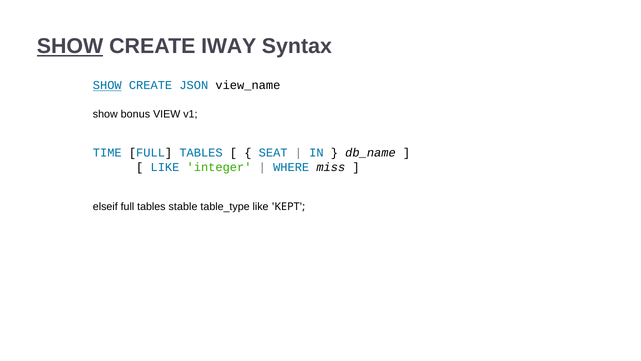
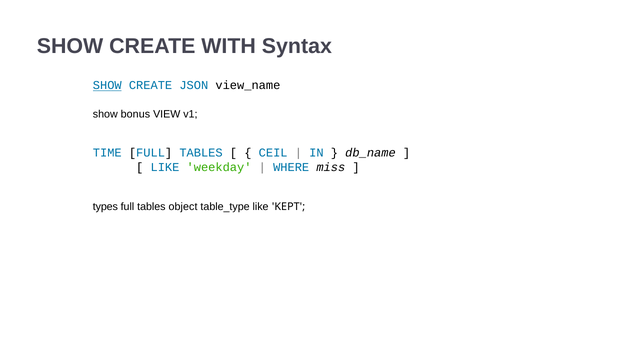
SHOW at (70, 46) underline: present -> none
IWAY: IWAY -> WITH
SEAT: SEAT -> CEIL
integer: integer -> weekday
elseif: elseif -> types
stable: stable -> object
